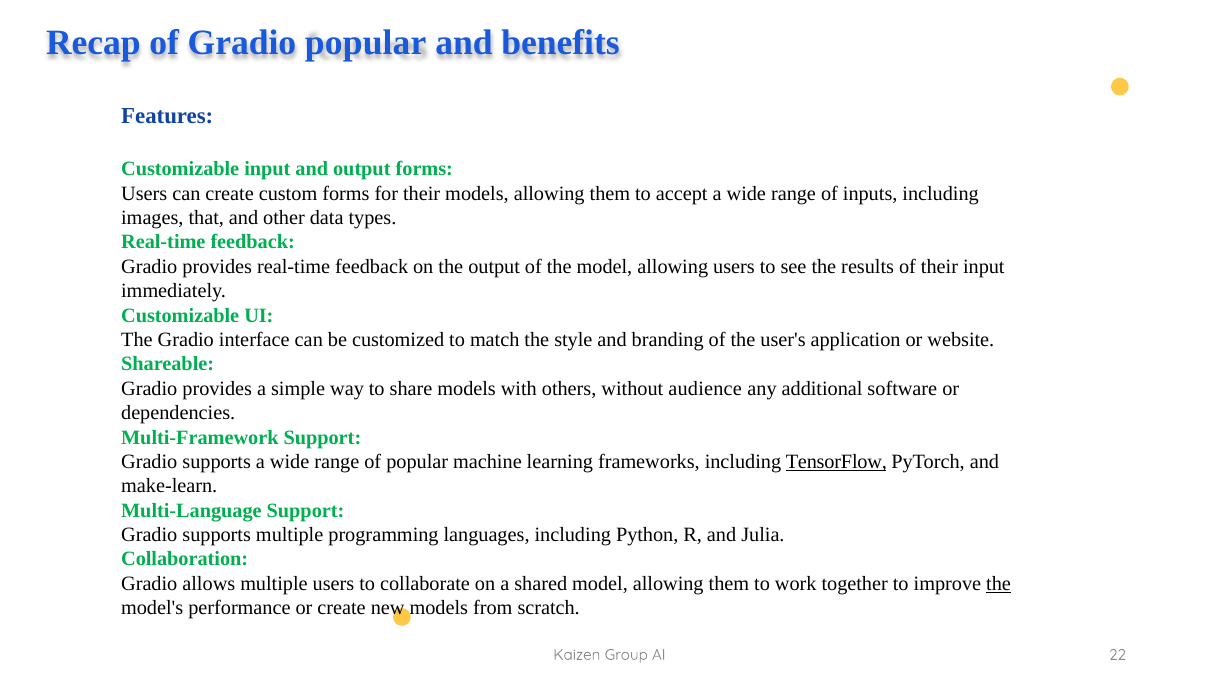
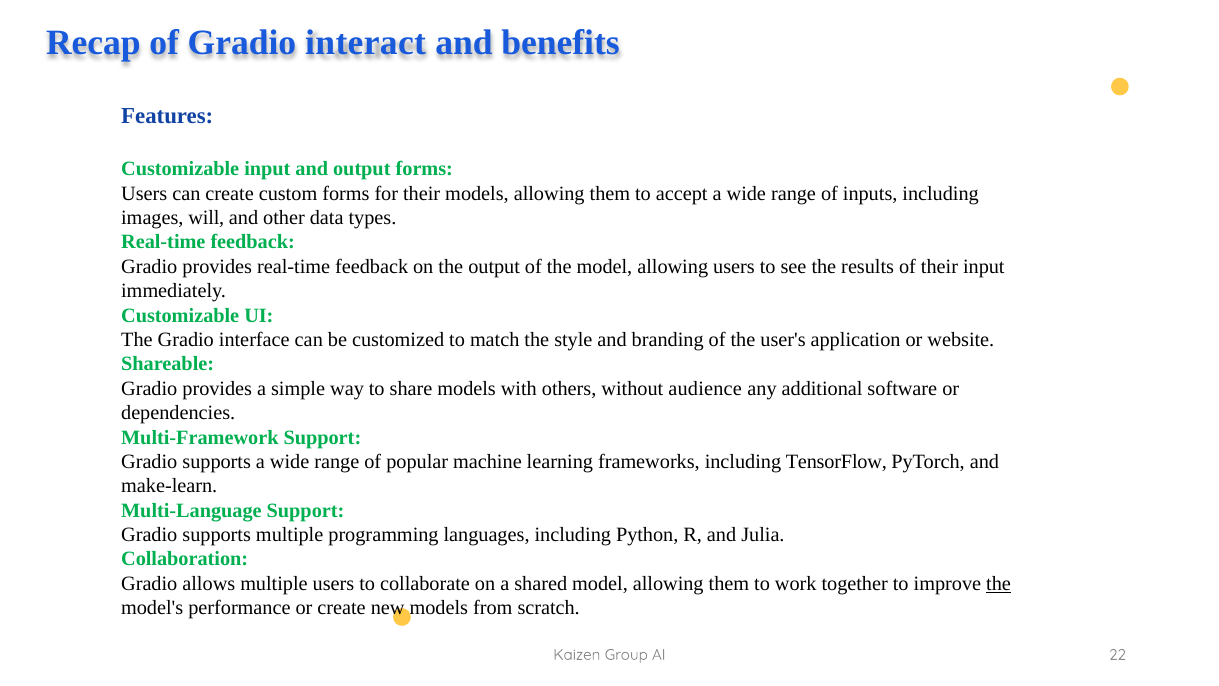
Gradio popular: popular -> interact
that: that -> will
TensorFlow underline: present -> none
